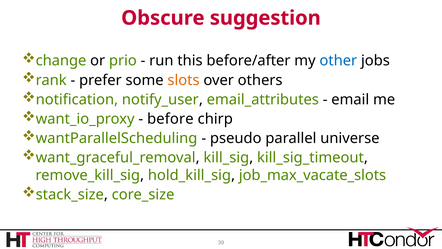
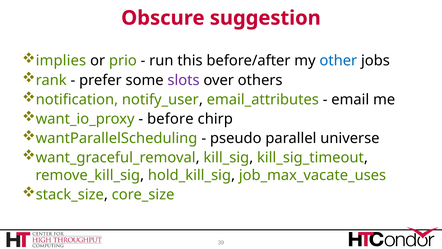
change: change -> implies
slots colour: orange -> purple
job_max_vacate_slots: job_max_vacate_slots -> job_max_vacate_uses
